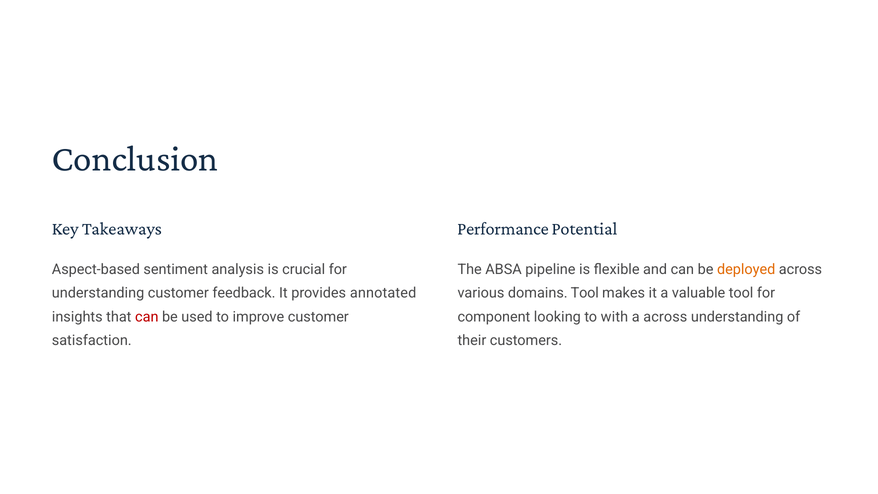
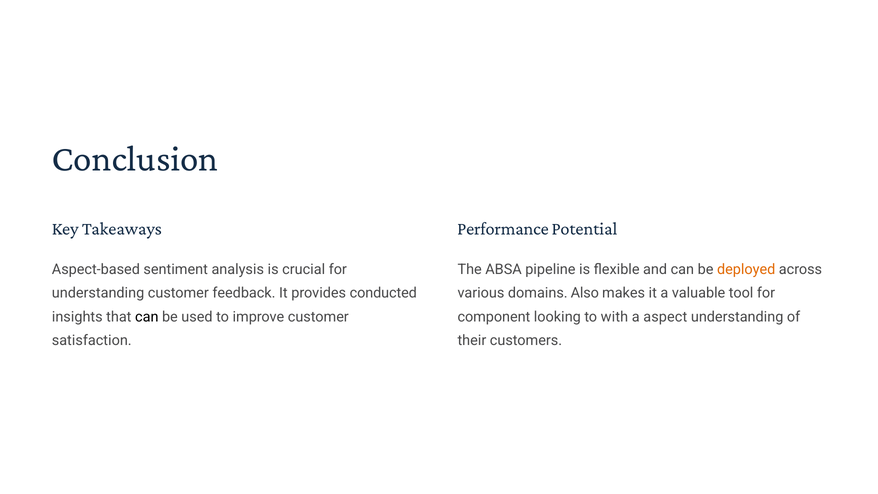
annotated: annotated -> conducted
domains Tool: Tool -> Also
can at (147, 317) colour: red -> black
a across: across -> aspect
